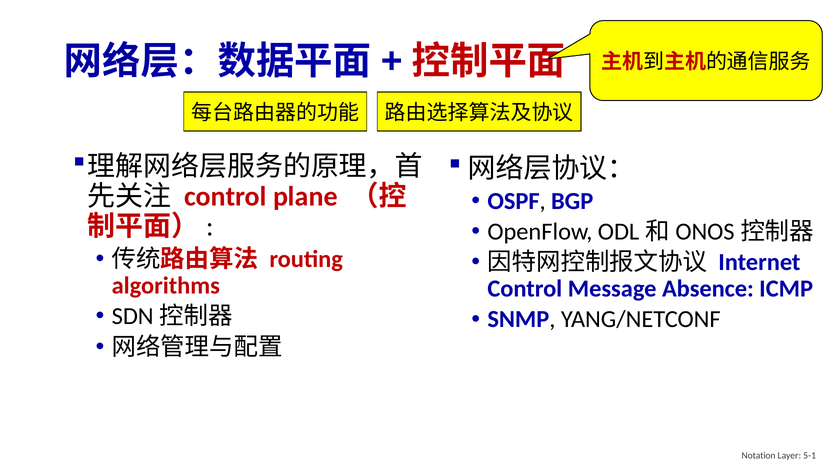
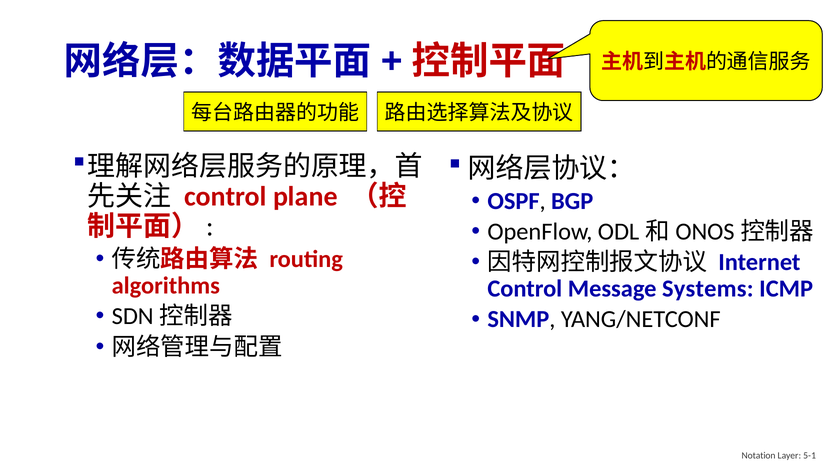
Absence: Absence -> Systems
